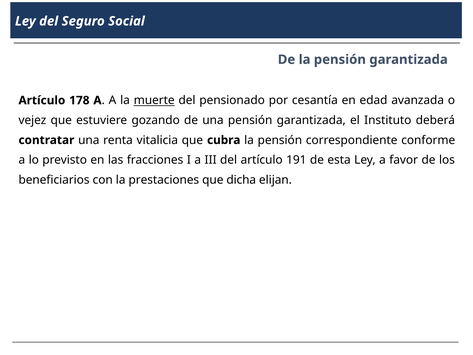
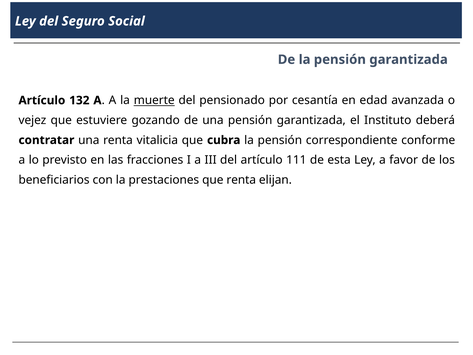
178: 178 -> 132
191: 191 -> 111
que dicha: dicha -> renta
